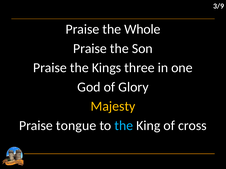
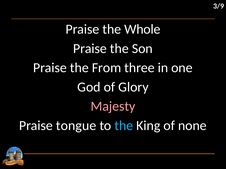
Kings: Kings -> From
Majesty colour: yellow -> pink
cross: cross -> none
